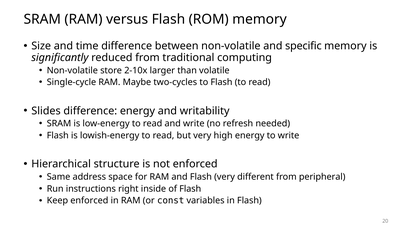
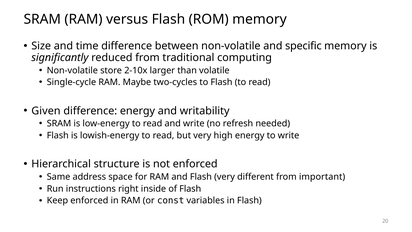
Slides: Slides -> Given
peripheral: peripheral -> important
